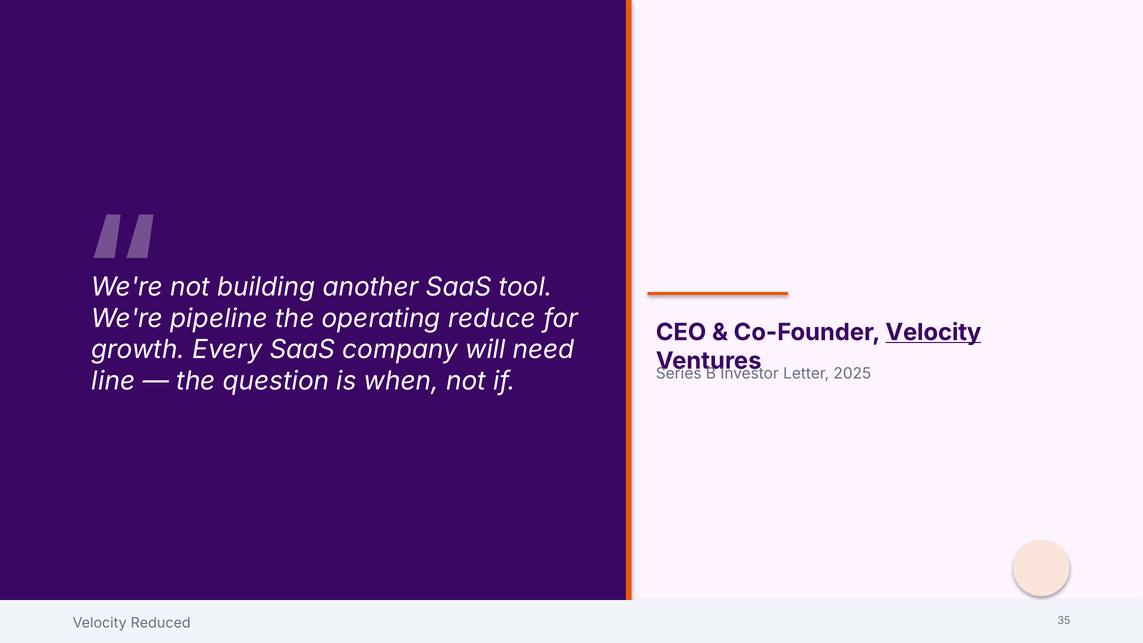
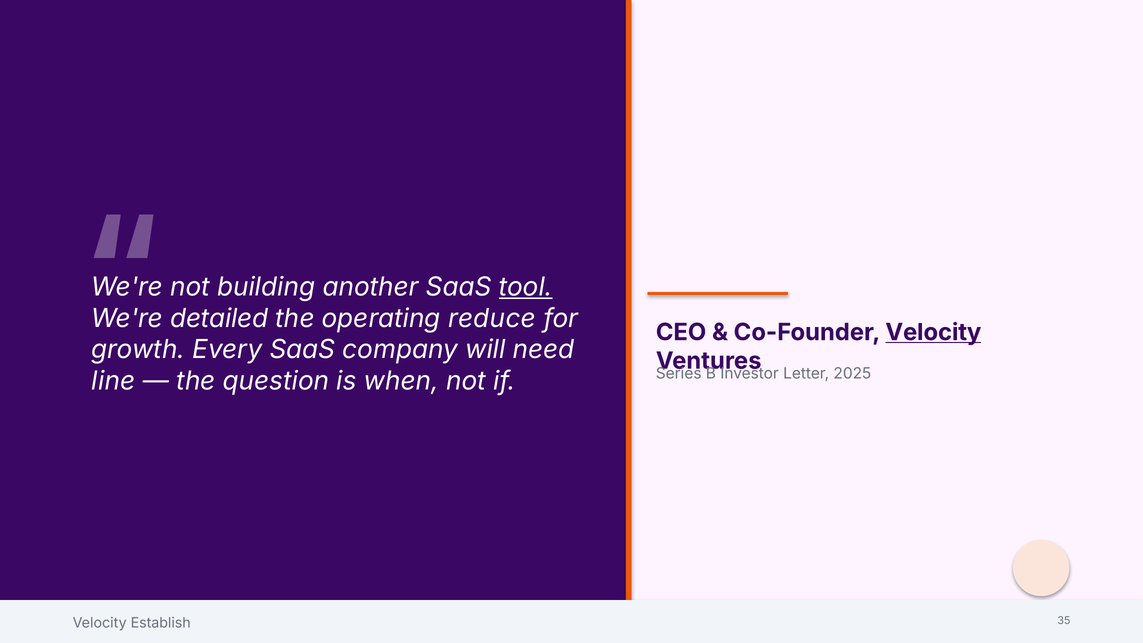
tool underline: none -> present
pipeline: pipeline -> detailed
Reduced: Reduced -> Establish
